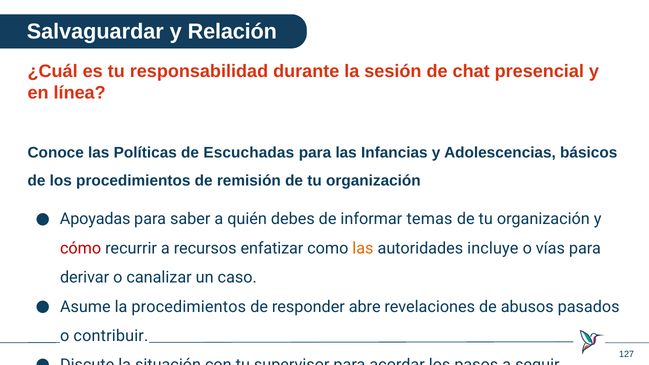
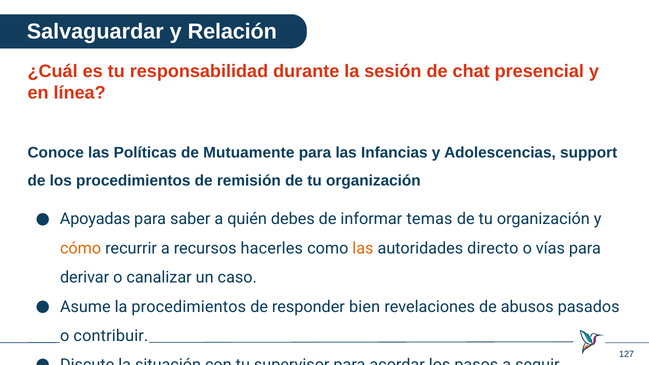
Escuchadas: Escuchadas -> Mutuamente
básicos: básicos -> support
cómo colour: red -> orange
enfatizar: enfatizar -> hacerles
incluye: incluye -> directo
abre: abre -> bien
